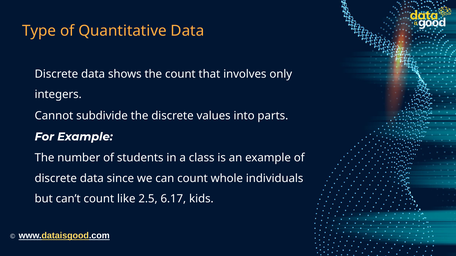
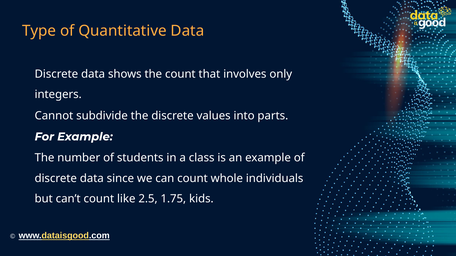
6.17: 6.17 -> 1.75
